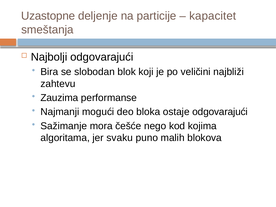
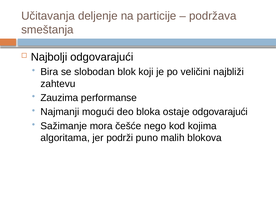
Uzastopne: Uzastopne -> Učitavanja
kapacitet: kapacitet -> podržava
svaku: svaku -> podrži
